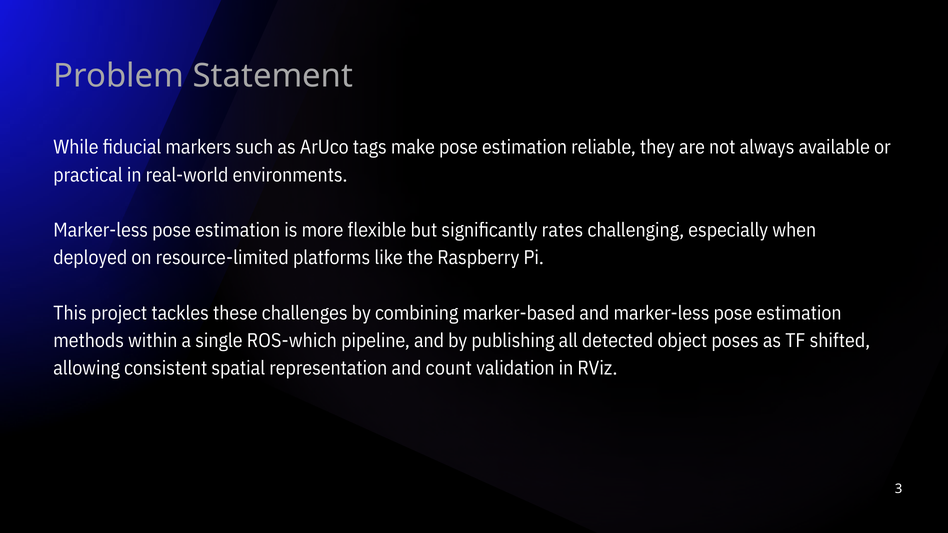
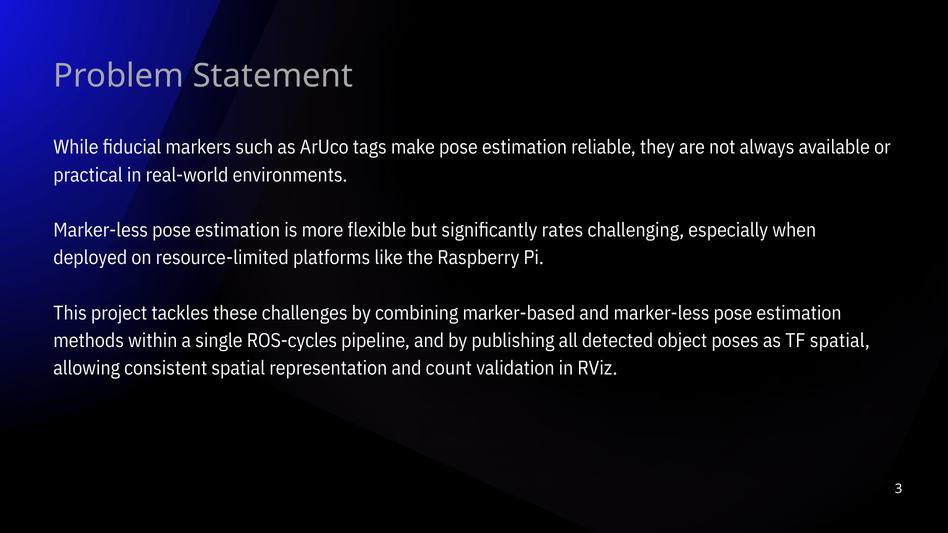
ROS-which: ROS-which -> ROS-cycles
TF shifted: shifted -> spatial
